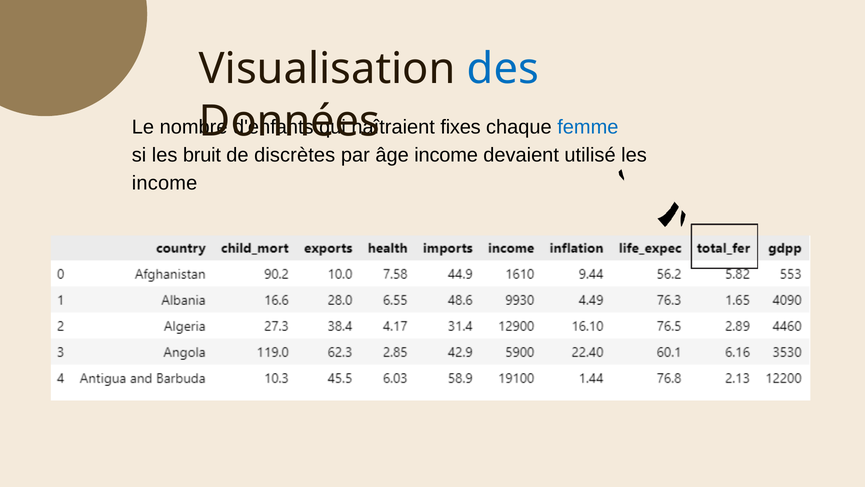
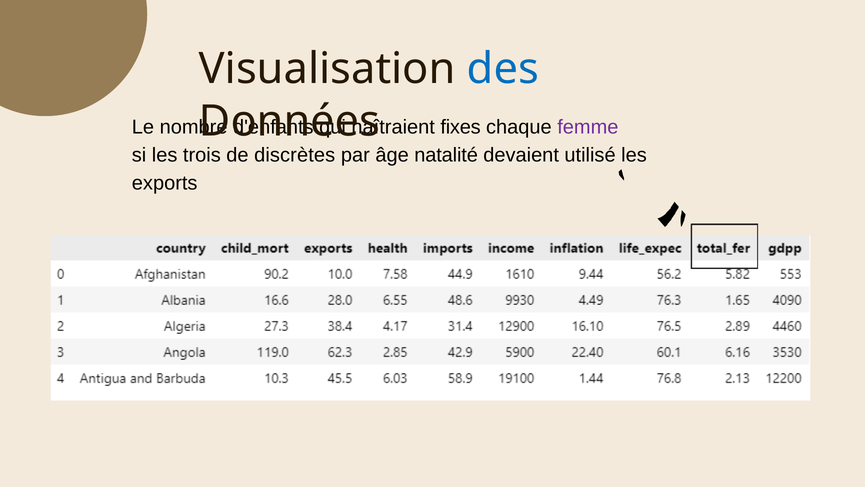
femme colour: blue -> purple
bruit: bruit -> trois
âge income: income -> natalité
income at (165, 183): income -> exports
